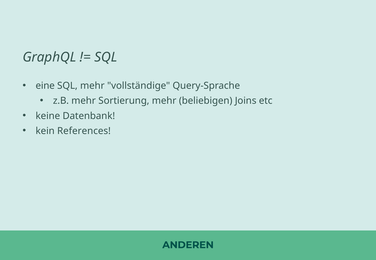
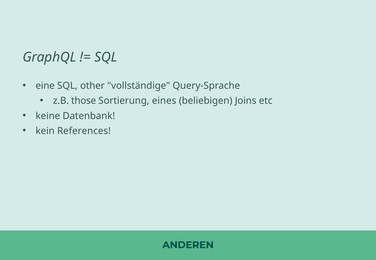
SQL mehr: mehr -> other
z.B mehr: mehr -> those
Sortierung mehr: mehr -> eines
